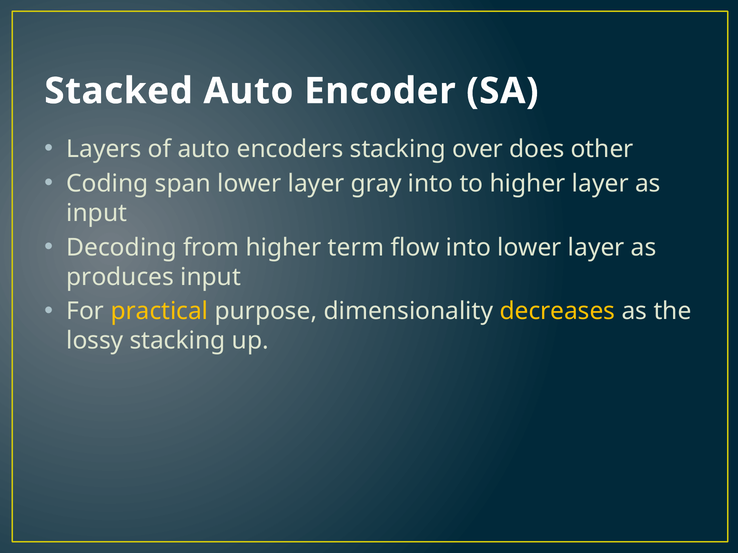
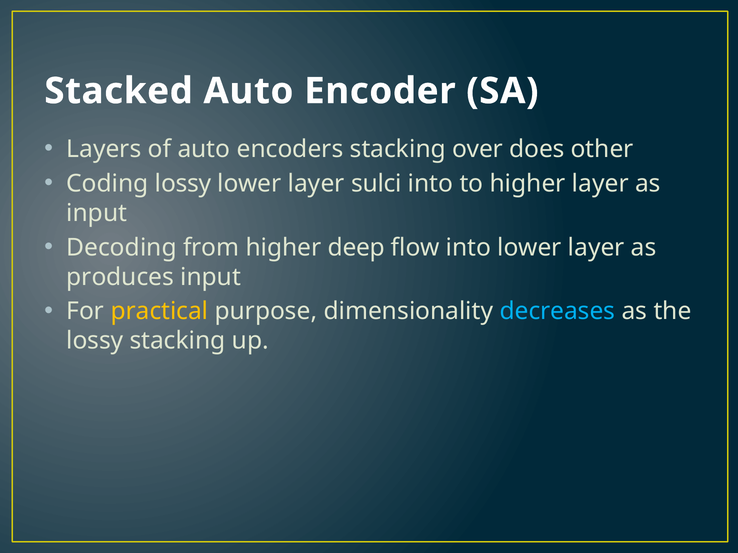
Coding span: span -> lossy
gray: gray -> sulci
term: term -> deep
decreases colour: yellow -> light blue
